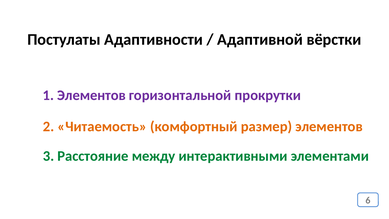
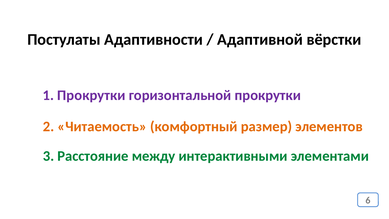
1 Элементов: Элементов -> Прокрутки
